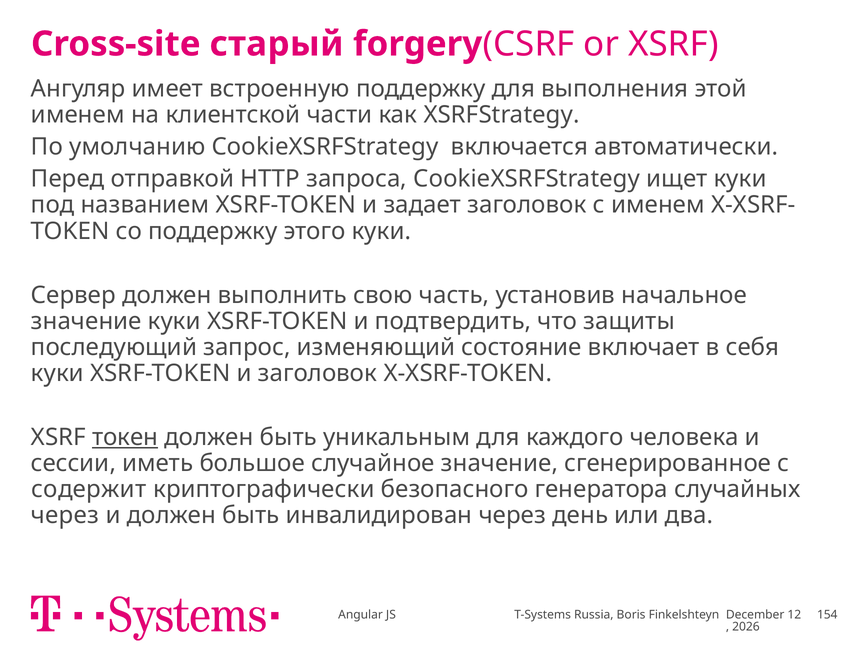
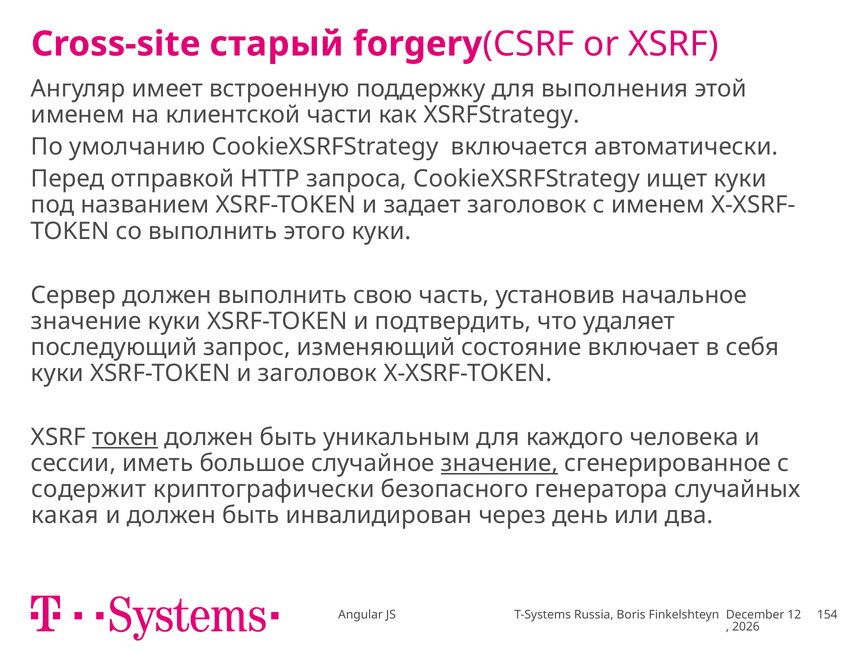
со поддержку: поддержку -> выполнить
защиты: защиты -> удаляет
значение at (500, 463) underline: none -> present
через at (65, 516): через -> какая
